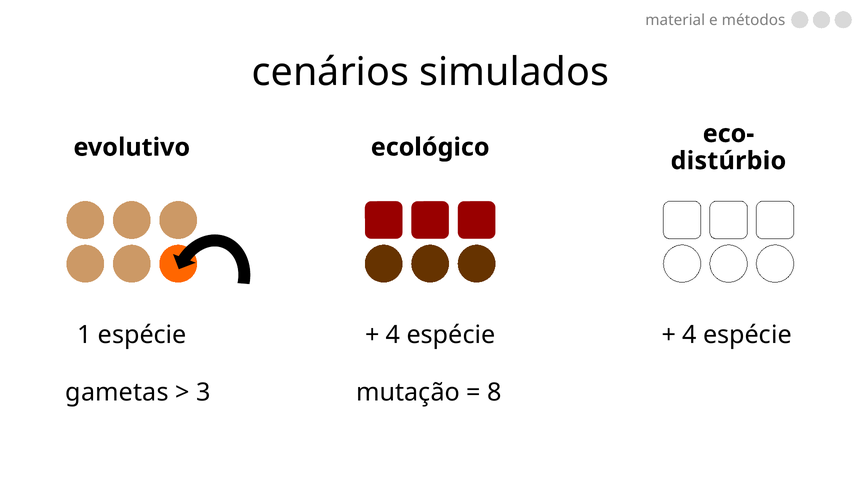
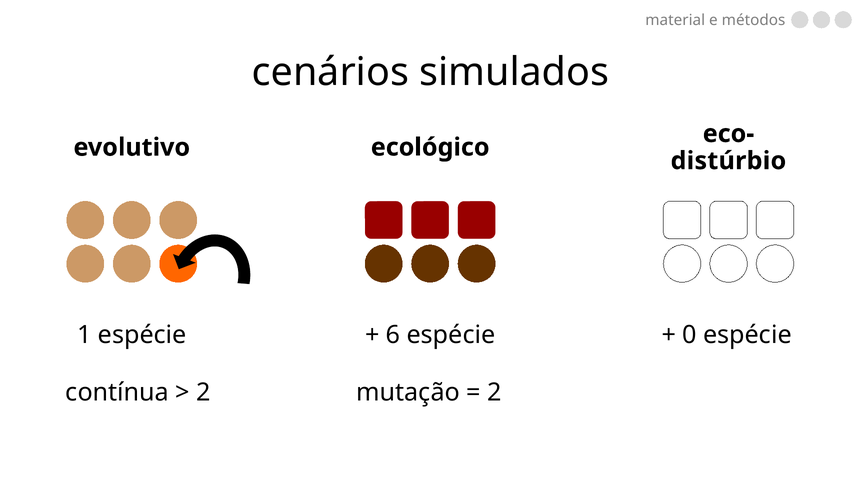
4 at (393, 335): 4 -> 6
4 at (689, 335): 4 -> 0
gametas: gametas -> contínua
3 at (203, 392): 3 -> 2
8 at (494, 392): 8 -> 2
